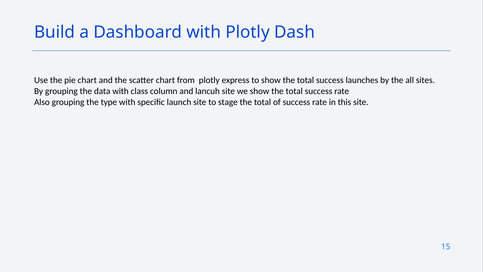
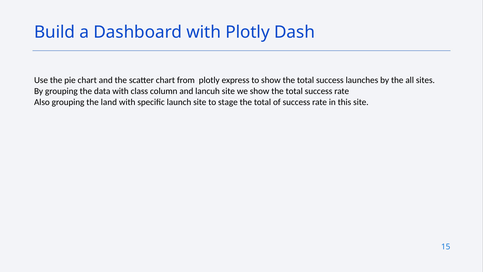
type: type -> land
